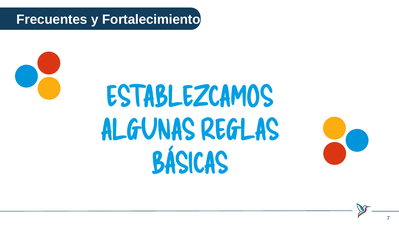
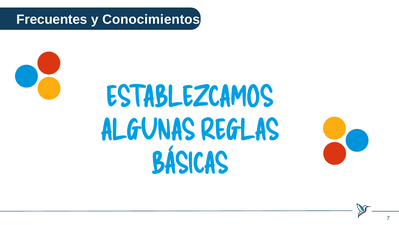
Fortalecimiento: Fortalecimiento -> Conocimientos
